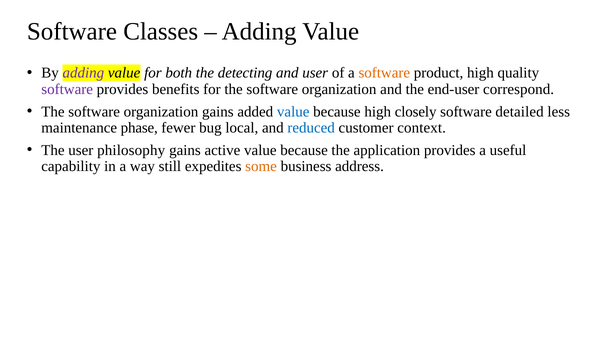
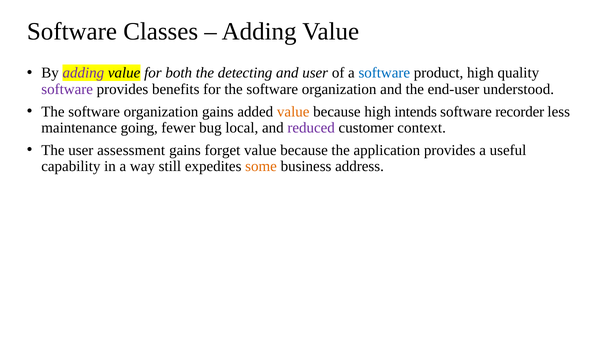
software at (384, 73) colour: orange -> blue
correspond: correspond -> understood
value at (293, 112) colour: blue -> orange
closely: closely -> intends
detailed: detailed -> recorder
phase: phase -> going
reduced colour: blue -> purple
philosophy: philosophy -> assessment
active: active -> forget
